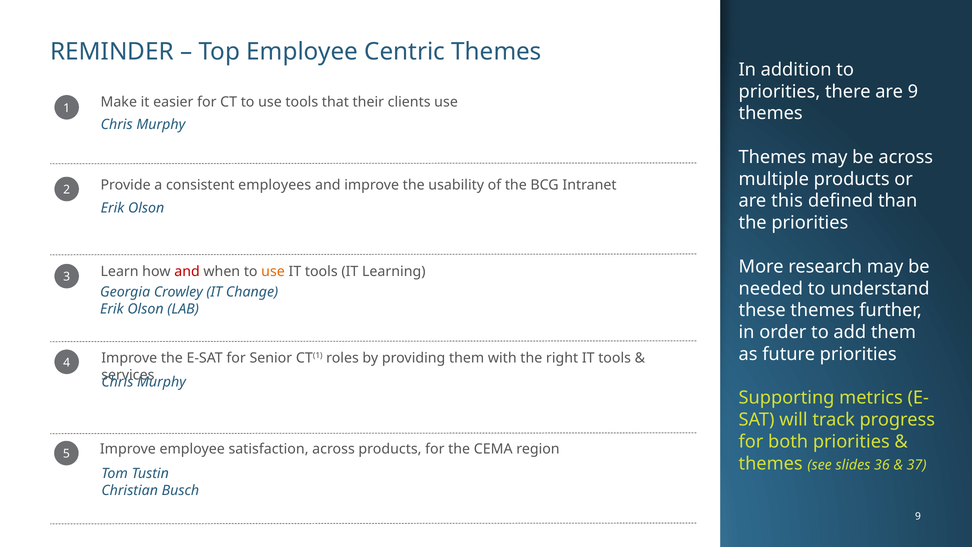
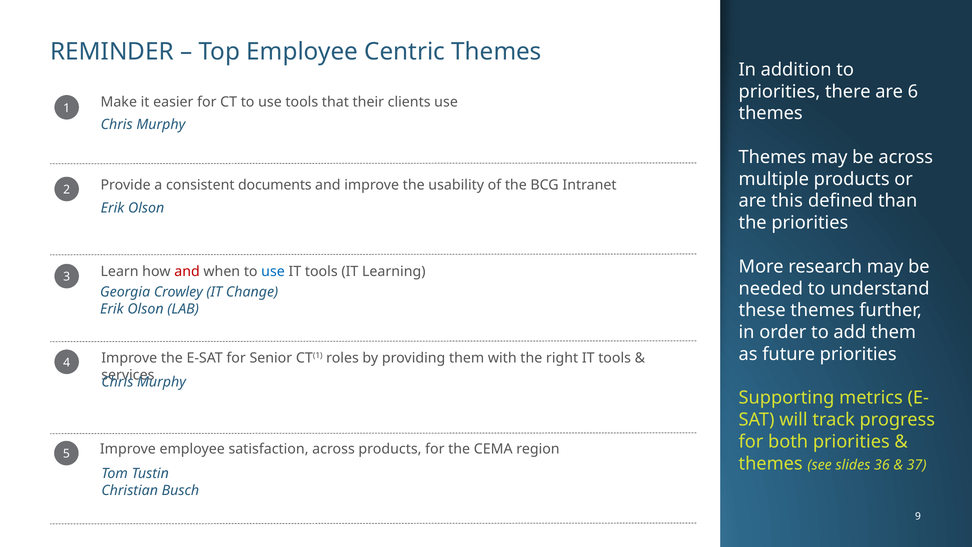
are 9: 9 -> 6
employees: employees -> documents
use at (273, 272) colour: orange -> blue
